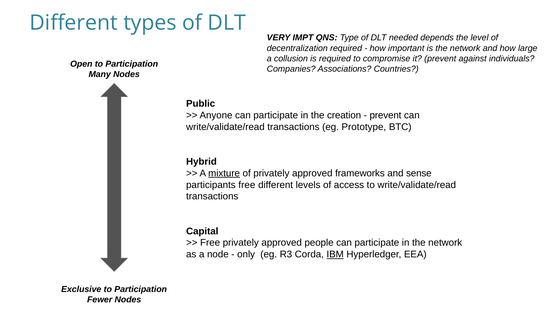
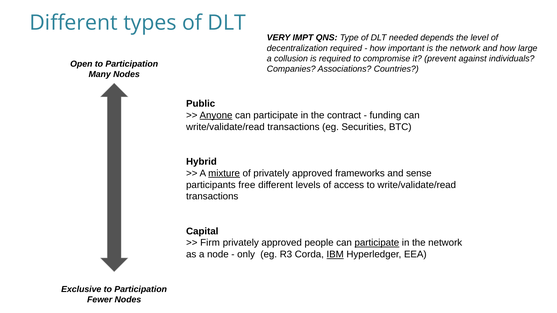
Anyone underline: none -> present
creation: creation -> contract
prevent at (386, 115): prevent -> funding
Prototype: Prototype -> Securities
Free at (210, 243): Free -> Firm
participate at (377, 243) underline: none -> present
